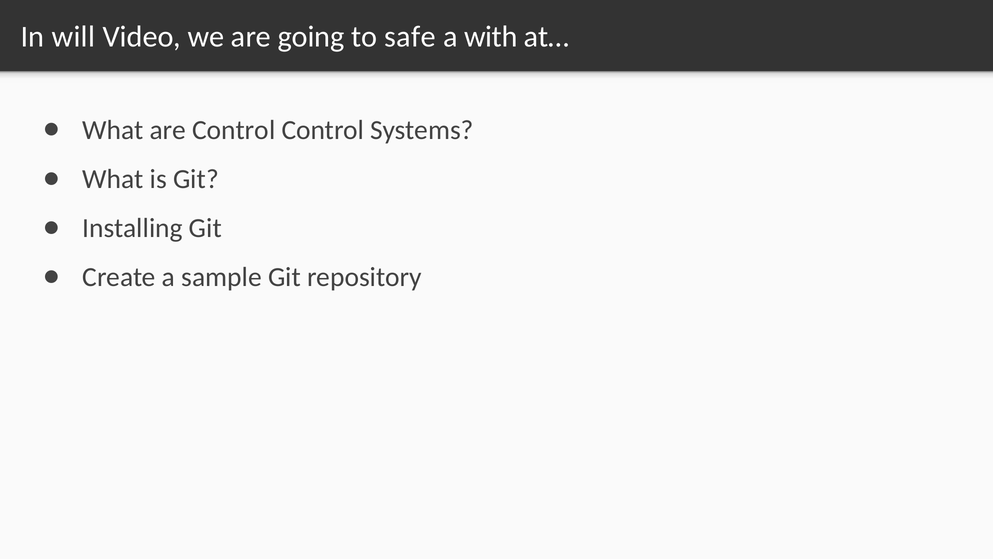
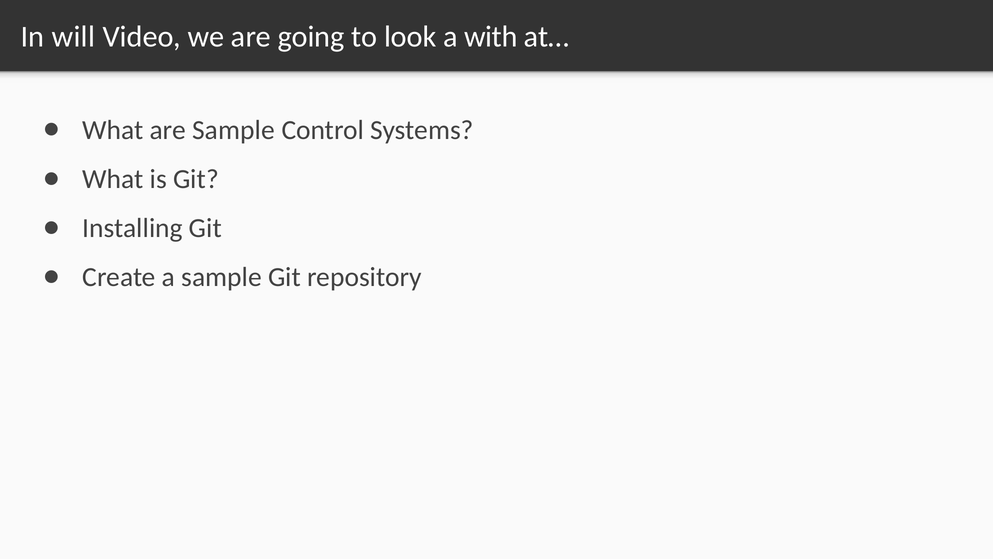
safe: safe -> look
are Control: Control -> Sample
